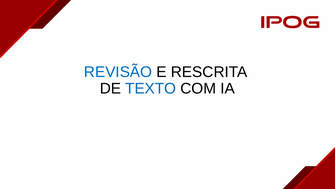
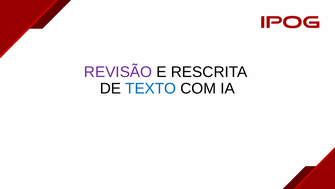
REVISÃO colour: blue -> purple
